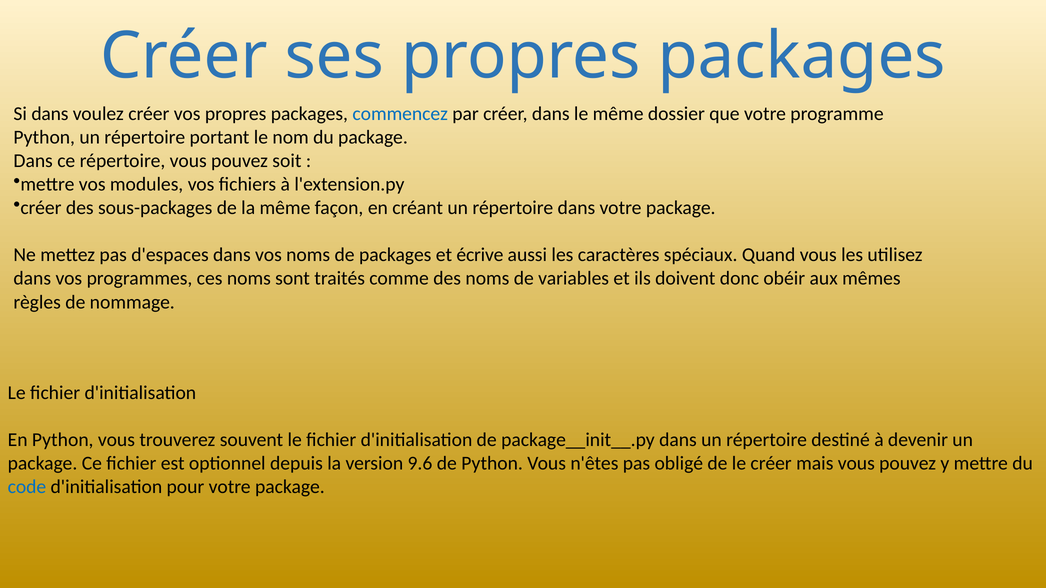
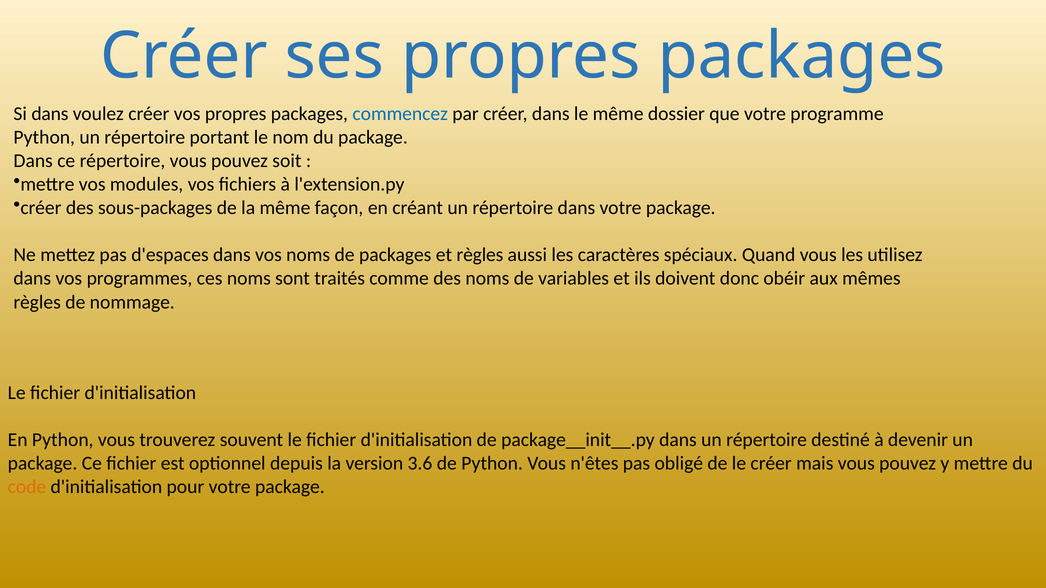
et écrive: écrive -> règles
9.6: 9.6 -> 3.6
code colour: blue -> orange
